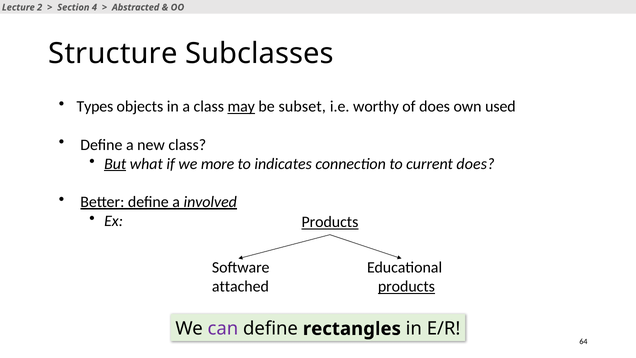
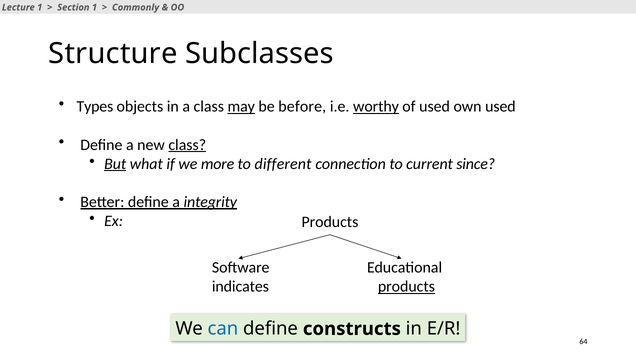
Lecture 2: 2 -> 1
Section 4: 4 -> 1
Abstracted: Abstracted -> Commonly
subset: subset -> before
worthy underline: none -> present
of does: does -> used
class at (187, 145) underline: none -> present
indicates: indicates -> different
current does: does -> since
involved: involved -> integrity
Products at (330, 222) underline: present -> none
attached: attached -> indicates
can colour: purple -> blue
rectangles: rectangles -> constructs
